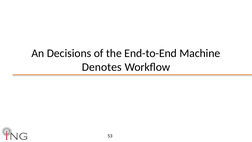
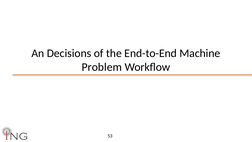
Denotes: Denotes -> Problem
